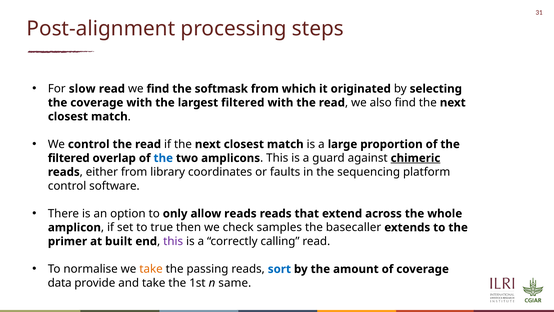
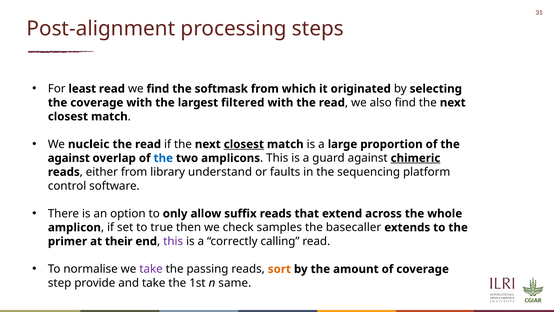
slow: slow -> least
We control: control -> nucleic
closest at (244, 144) underline: none -> present
filtered at (69, 158): filtered -> against
coordinates: coordinates -> understand
allow reads: reads -> suffix
built: built -> their
take at (151, 269) colour: orange -> purple
sort colour: blue -> orange
data: data -> step
